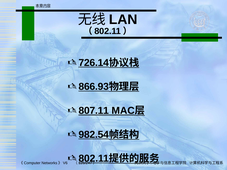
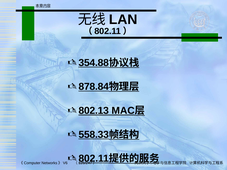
726.14: 726.14 -> 354.88
866.93: 866.93 -> 878.84
807.11: 807.11 -> 802.13
982.54: 982.54 -> 558.33
